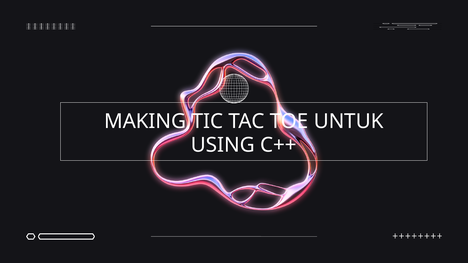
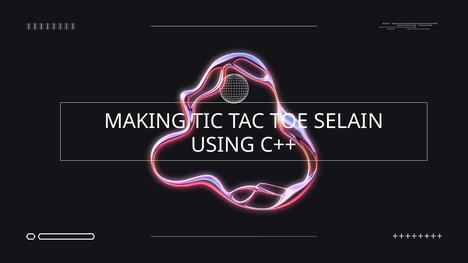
UNTUK: UNTUK -> SELAIN
